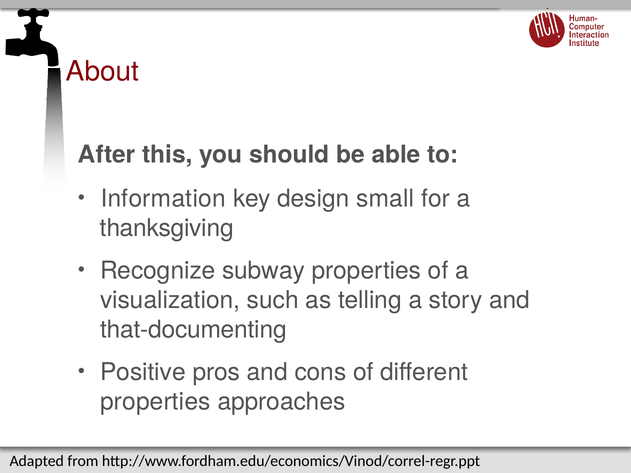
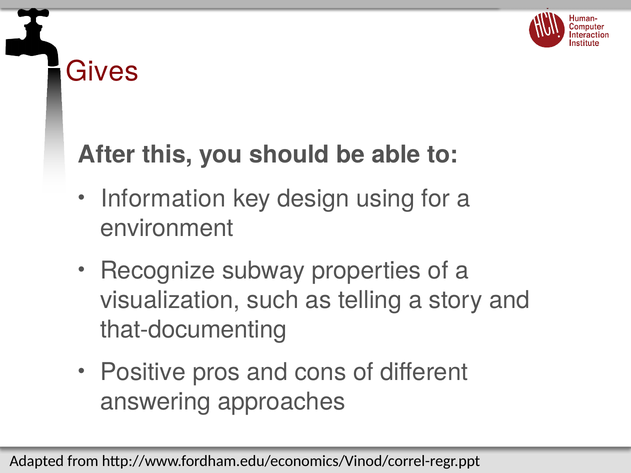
About: About -> Gives
small: small -> using
thanksgiving: thanksgiving -> environment
properties at (155, 402): properties -> answering
